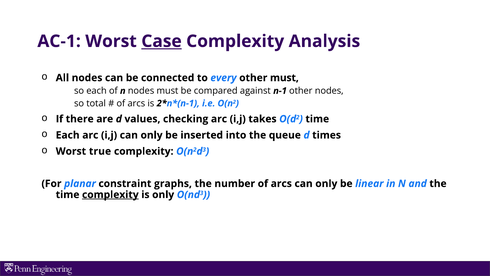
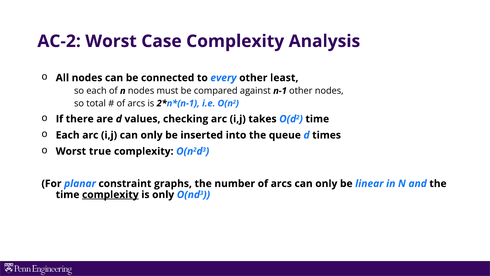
AC-1: AC-1 -> AC-2
Case underline: present -> none
other must: must -> least
